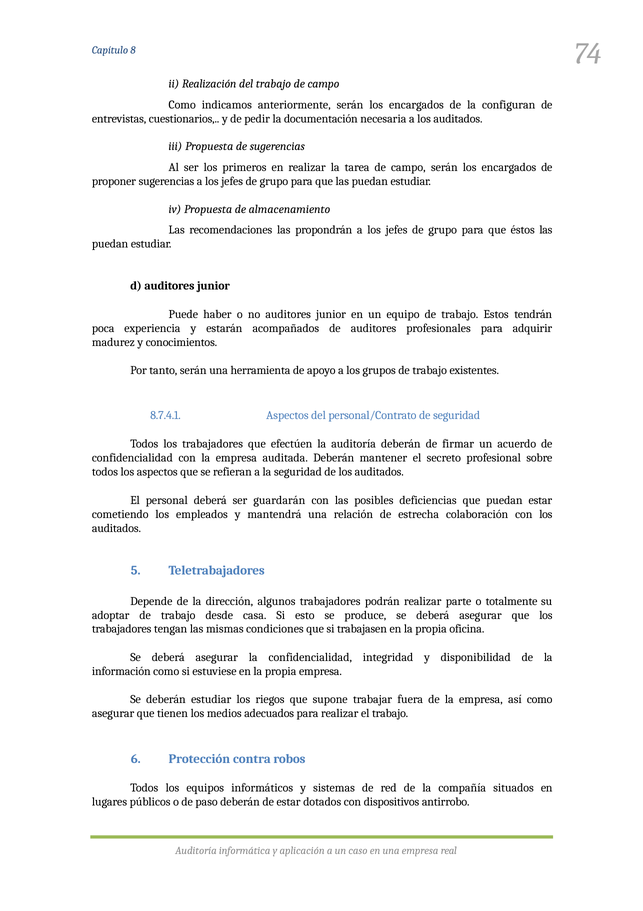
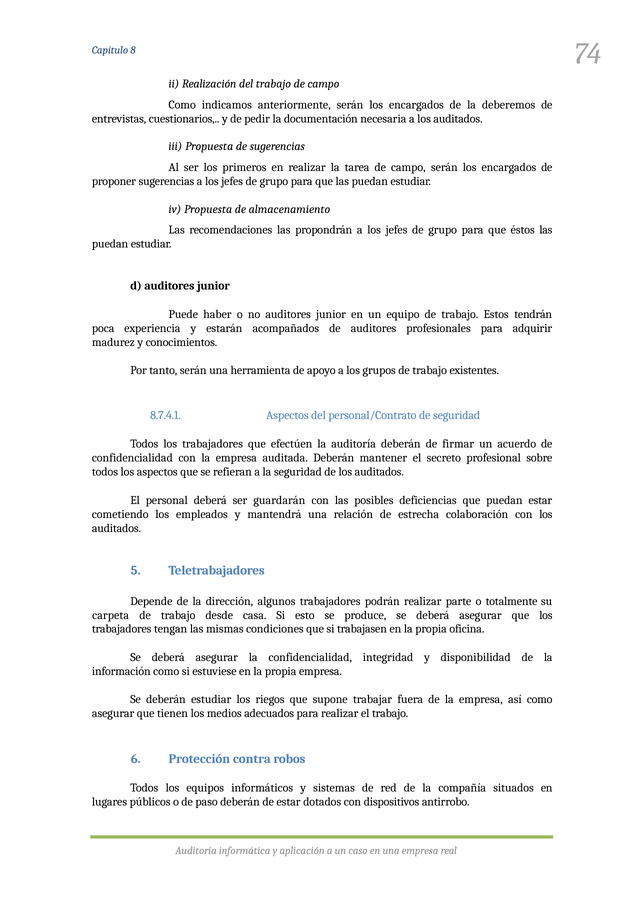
configuran: configuran -> deberemos
adoptar: adoptar -> carpeta
